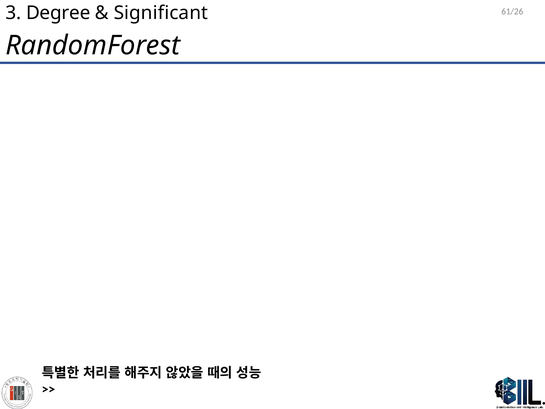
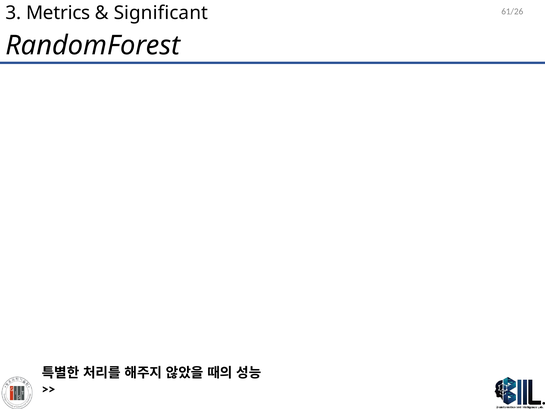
Degree: Degree -> Metrics
